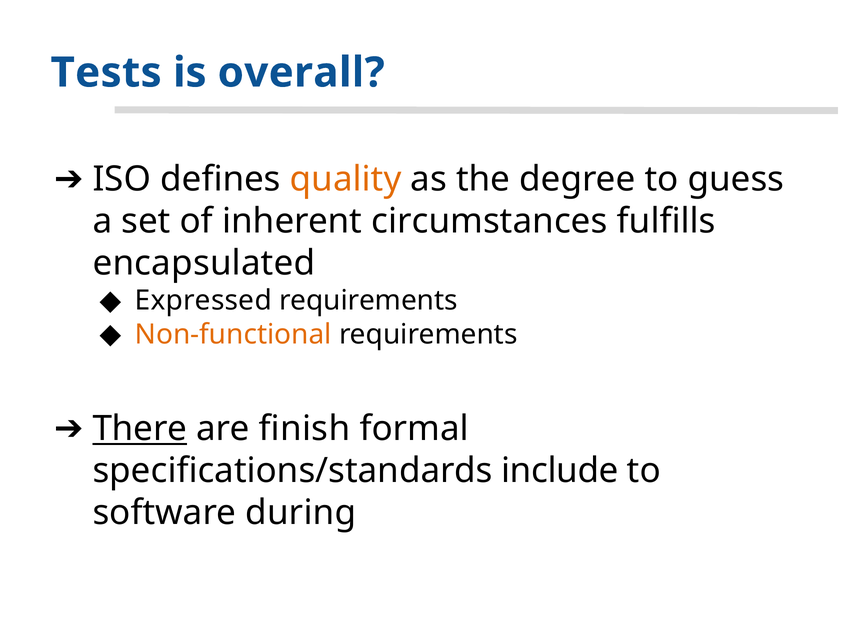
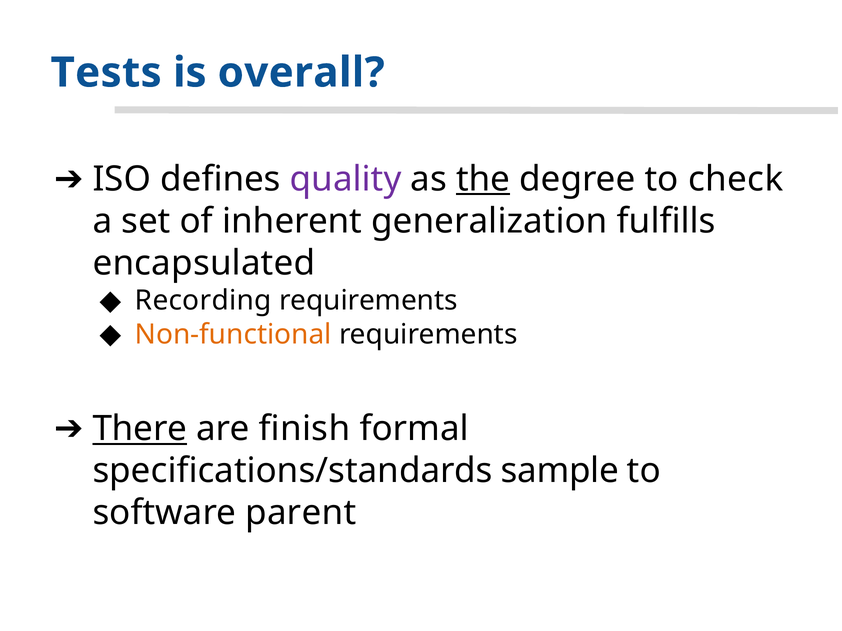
quality colour: orange -> purple
the underline: none -> present
guess: guess -> check
circumstances: circumstances -> generalization
Expressed: Expressed -> Recording
include: include -> sample
during: during -> parent
